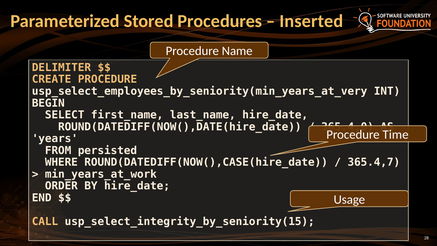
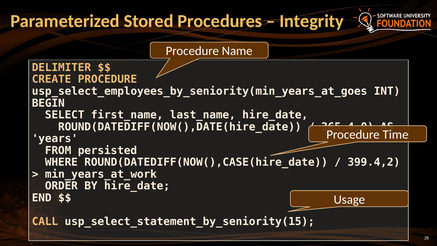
Inserted: Inserted -> Integrity
usp_select_employees_by_seniority(min_years_at_very: usp_select_employees_by_seniority(min_years_at_very -> usp_select_employees_by_seniority(min_years_at_goes
365.4,7: 365.4,7 -> 399.4,2
usp_select_integrity_by_seniority(15: usp_select_integrity_by_seniority(15 -> usp_select_statement_by_seniority(15
